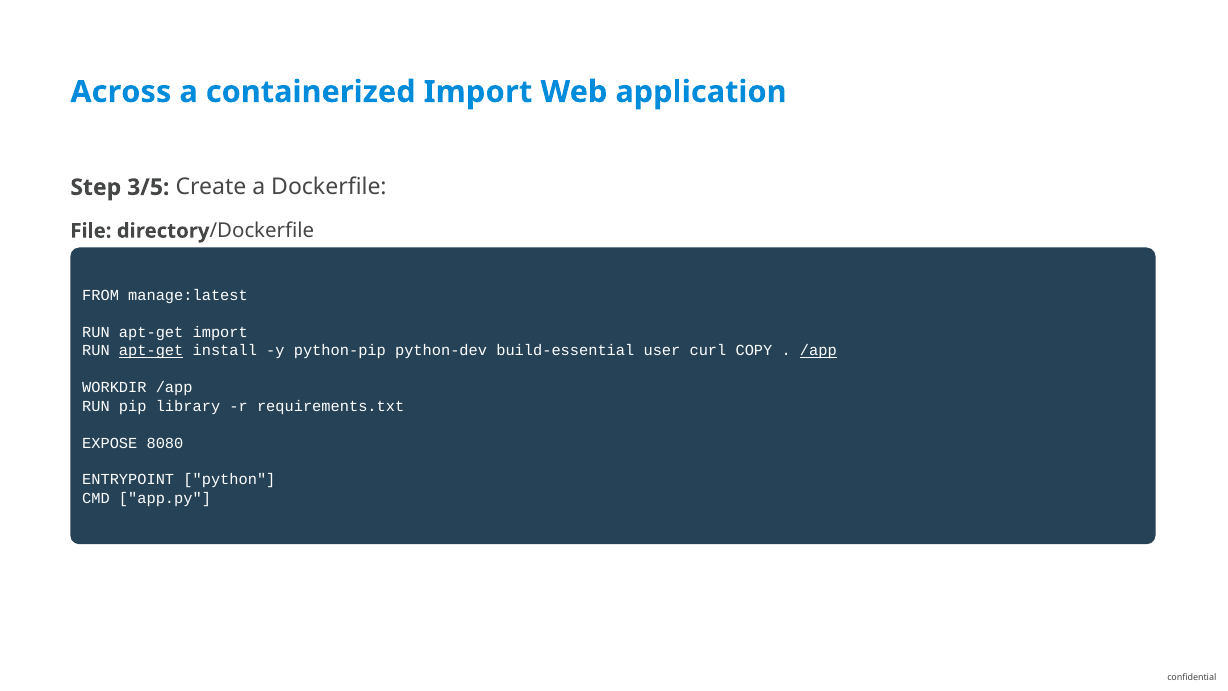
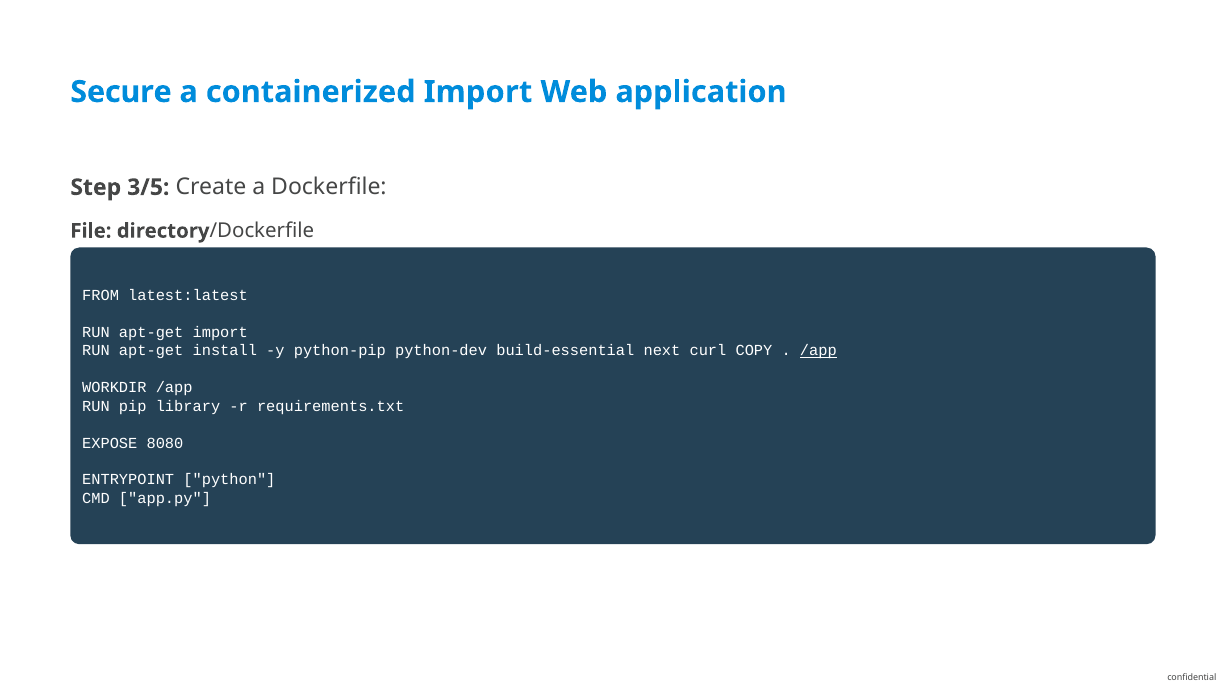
Across: Across -> Secure
manage:latest: manage:latest -> latest:latest
apt-get at (151, 351) underline: present -> none
user: user -> next
